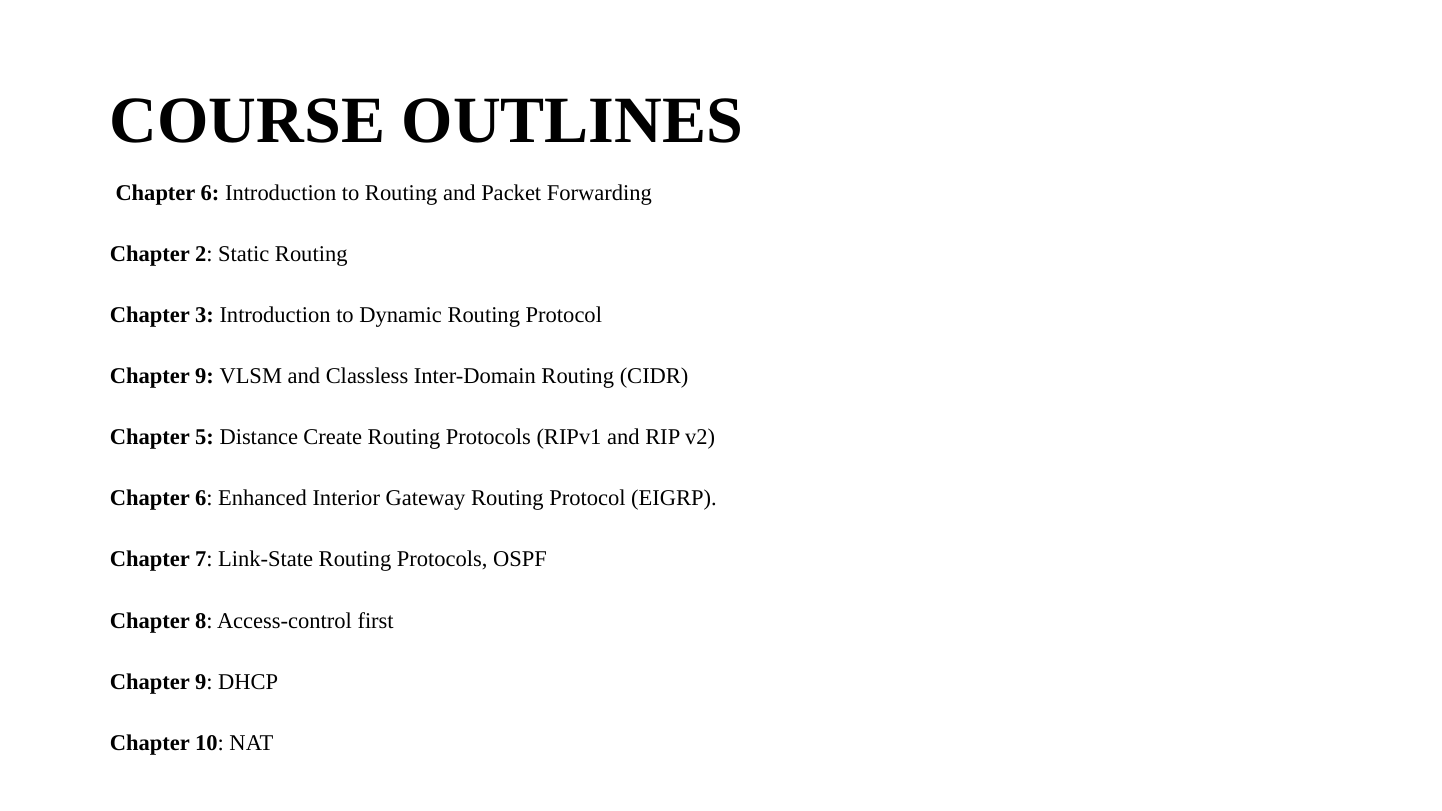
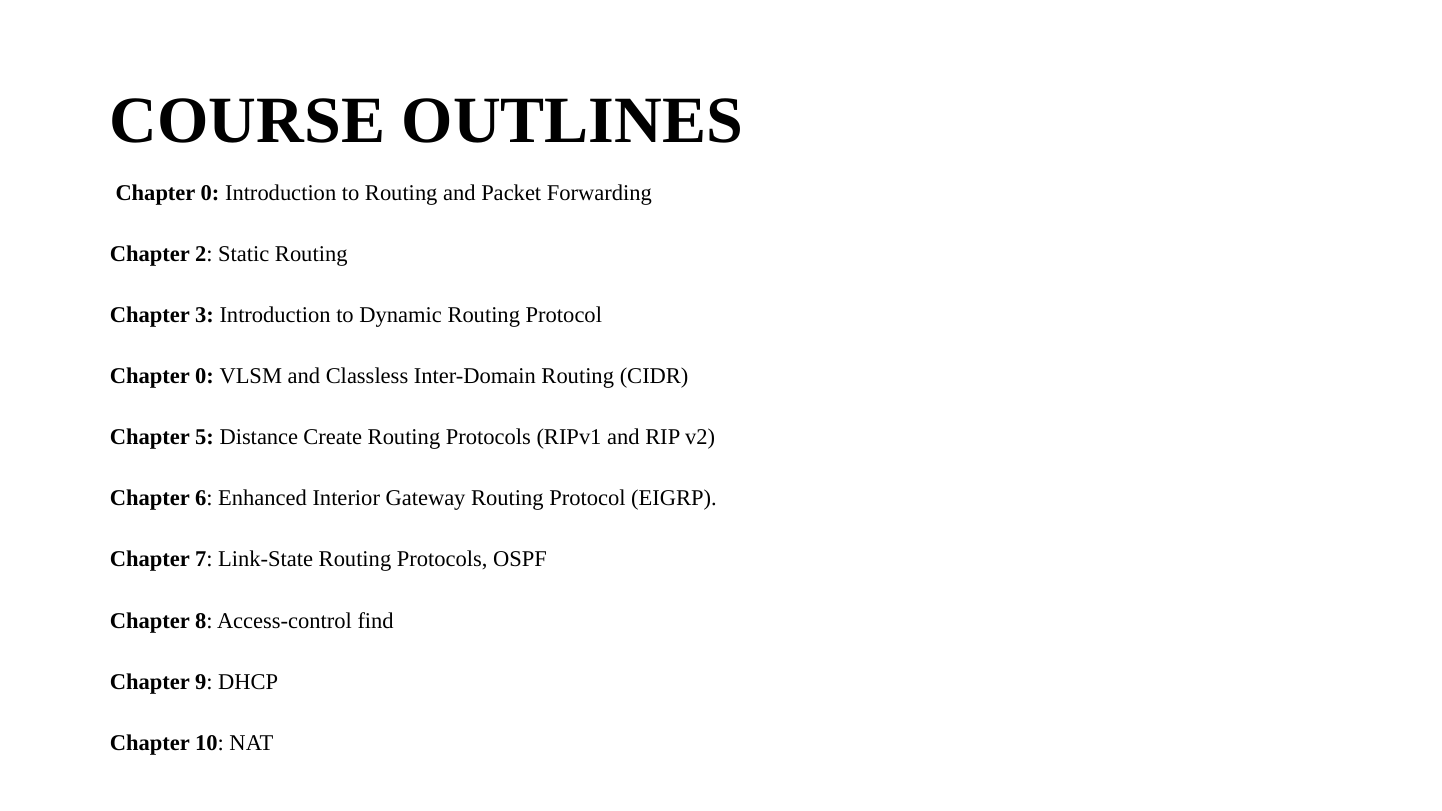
6 at (210, 193): 6 -> 0
9 at (204, 376): 9 -> 0
first: first -> find
